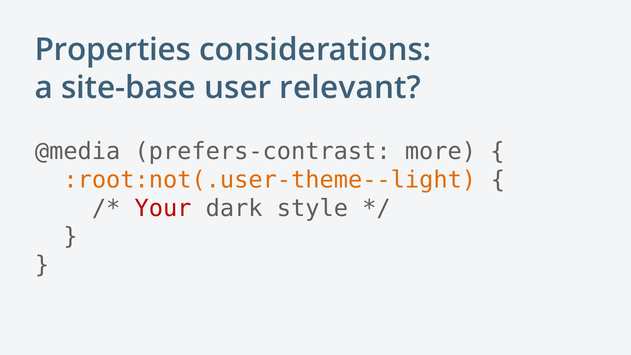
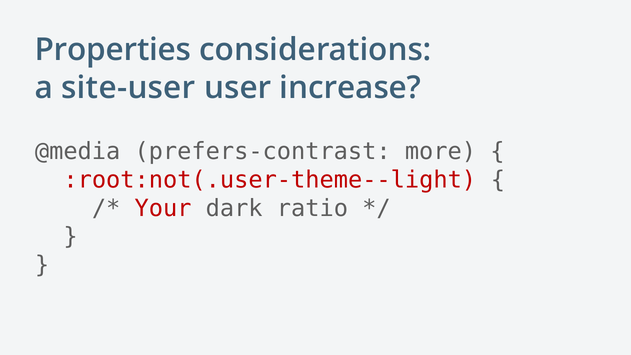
site-base: site-base -> site-user
relevant: relevant -> increase
:root:not(.user-theme--light colour: orange -> red
style: style -> ratio
